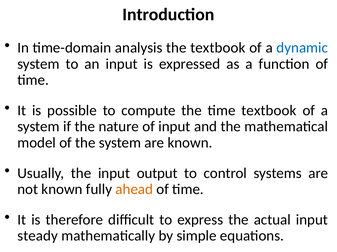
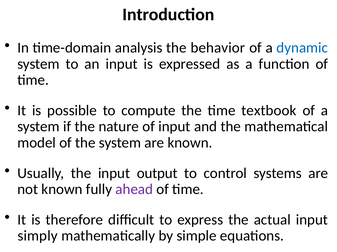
the textbook: textbook -> behavior
ahead colour: orange -> purple
steady: steady -> simply
